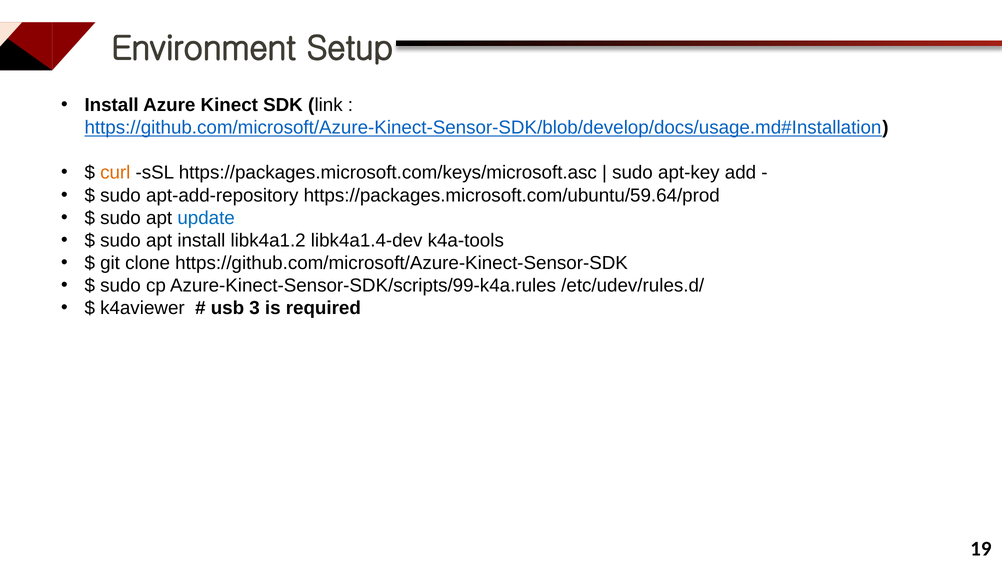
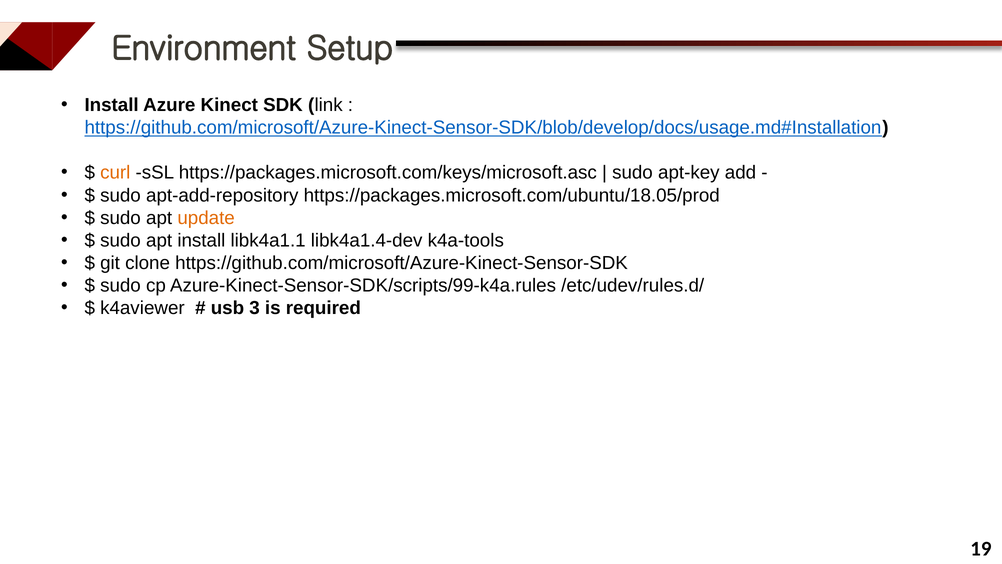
https://packages.microsoft.com/ubuntu/59.64/prod: https://packages.microsoft.com/ubuntu/59.64/prod -> https://packages.microsoft.com/ubuntu/18.05/prod
update colour: blue -> orange
libk4a1.2: libk4a1.2 -> libk4a1.1
